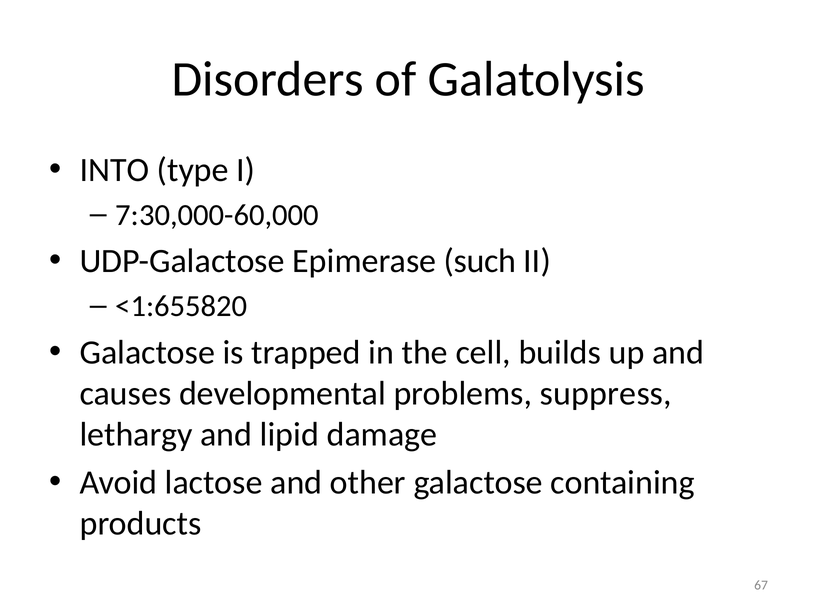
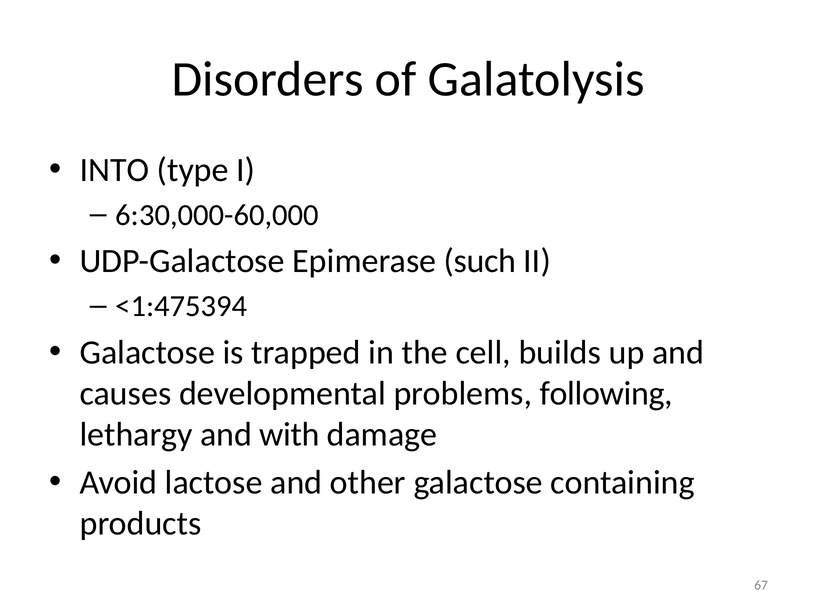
7:30,000-60,000: 7:30,000-60,000 -> 6:30,000-60,000
<1:655820: <1:655820 -> <1:475394
suppress: suppress -> following
lipid: lipid -> with
